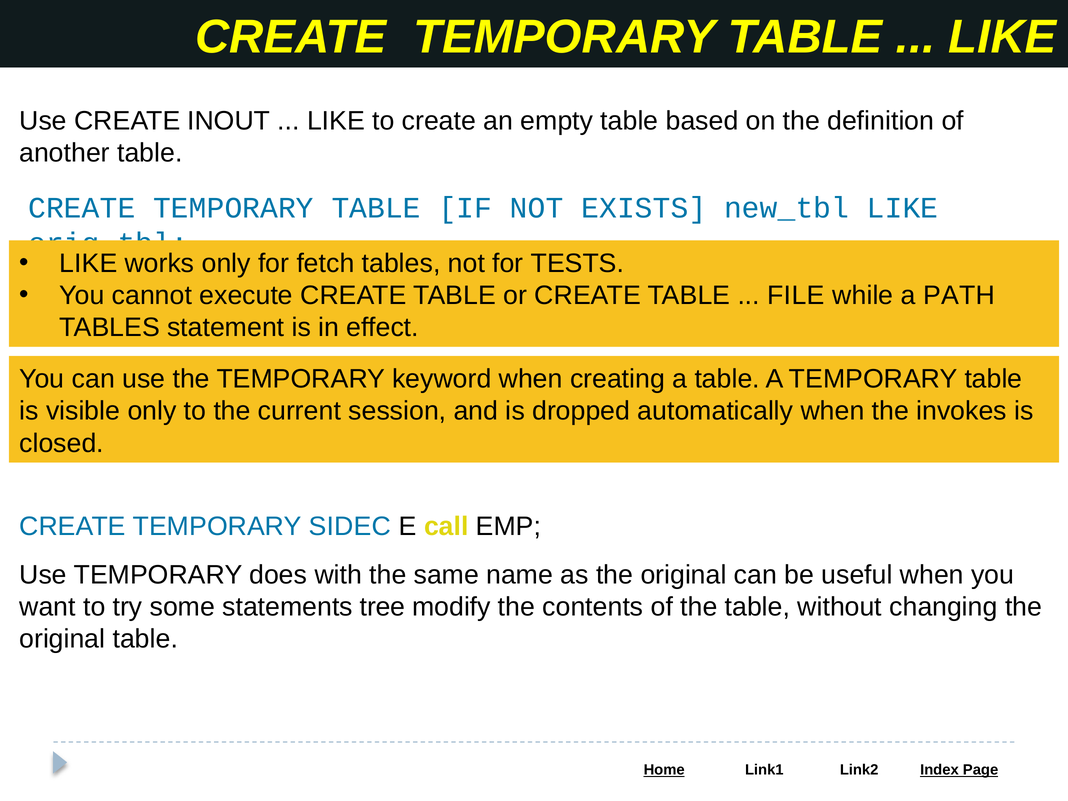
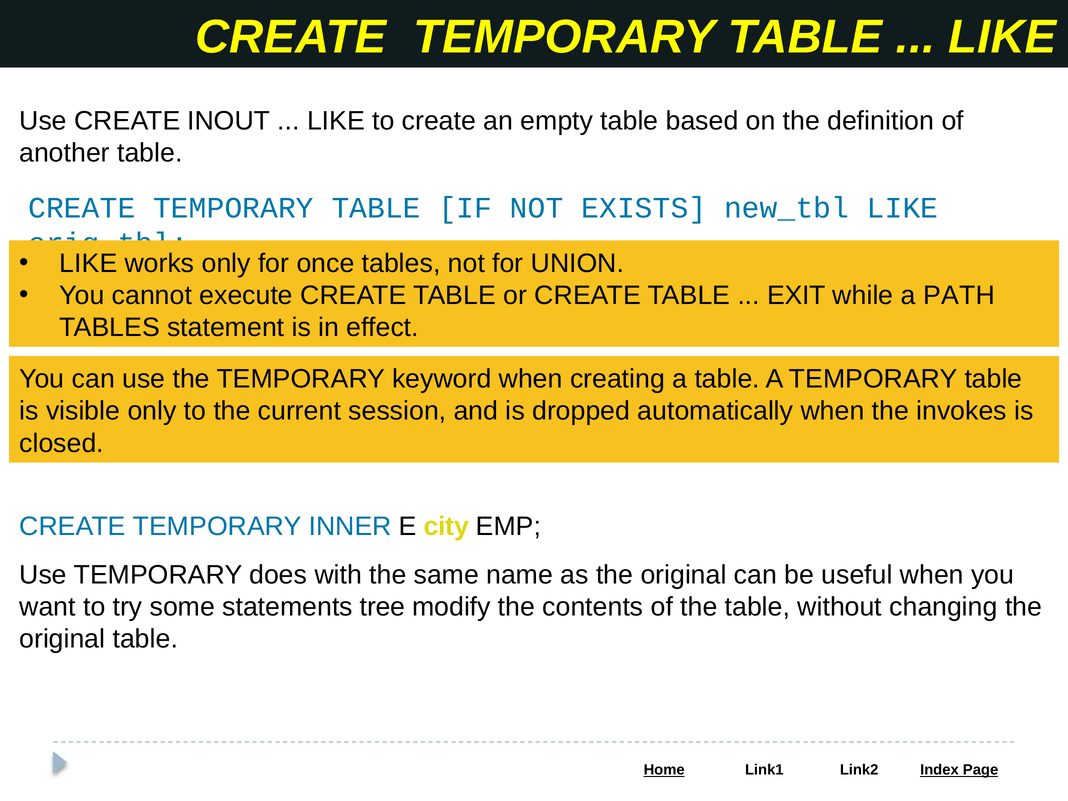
fetch: fetch -> once
TESTS: TESTS -> UNION
FILE: FILE -> EXIT
SIDEC: SIDEC -> INNER
call: call -> city
